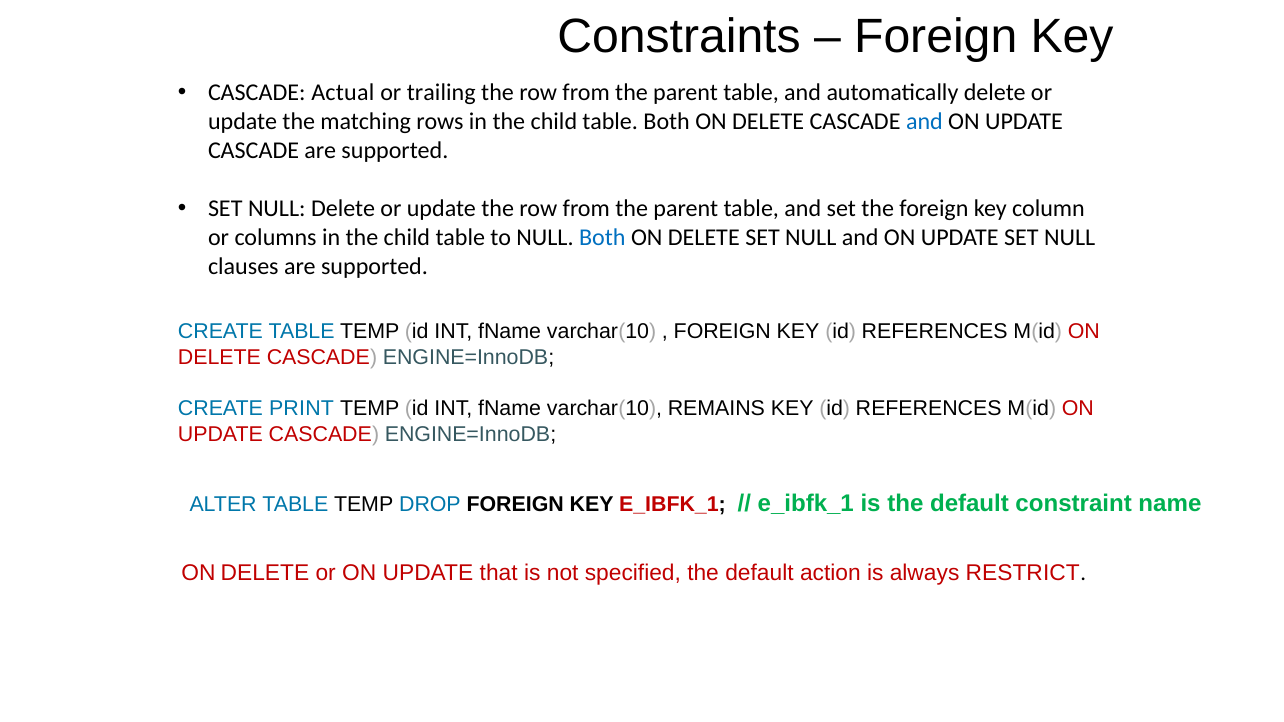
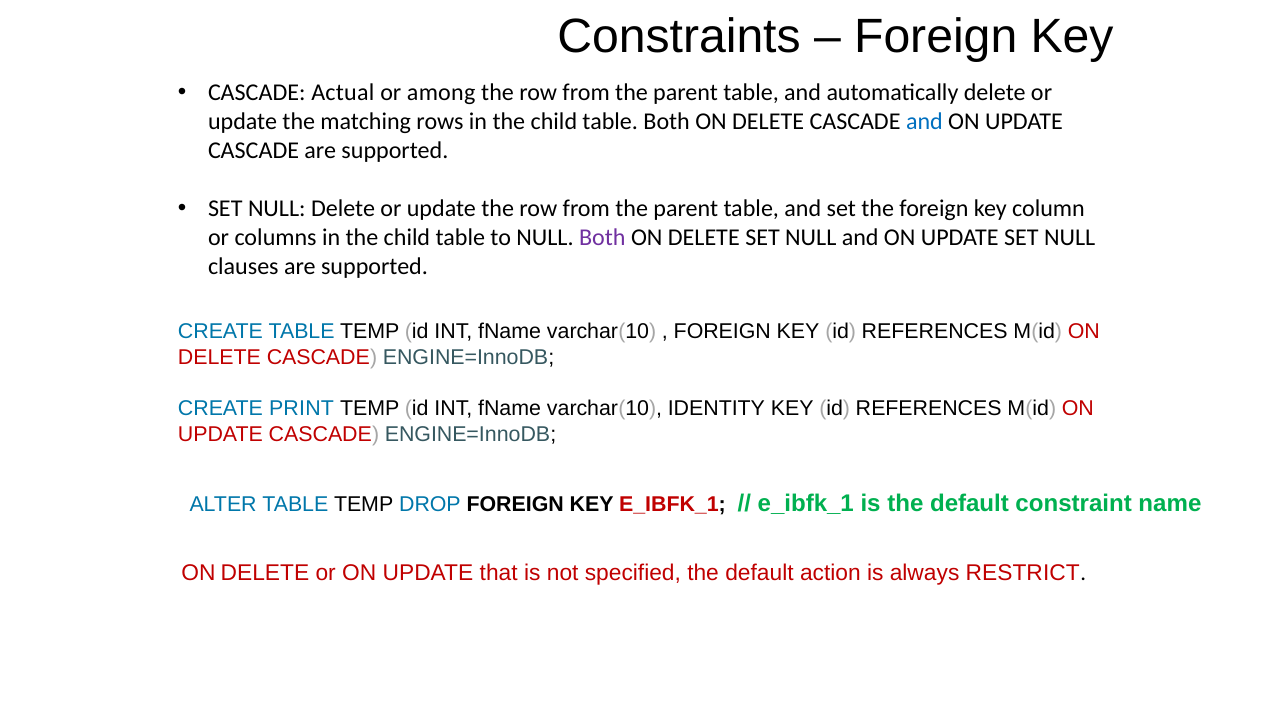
trailing: trailing -> among
Both at (602, 238) colour: blue -> purple
REMAINS: REMAINS -> IDENTITY
